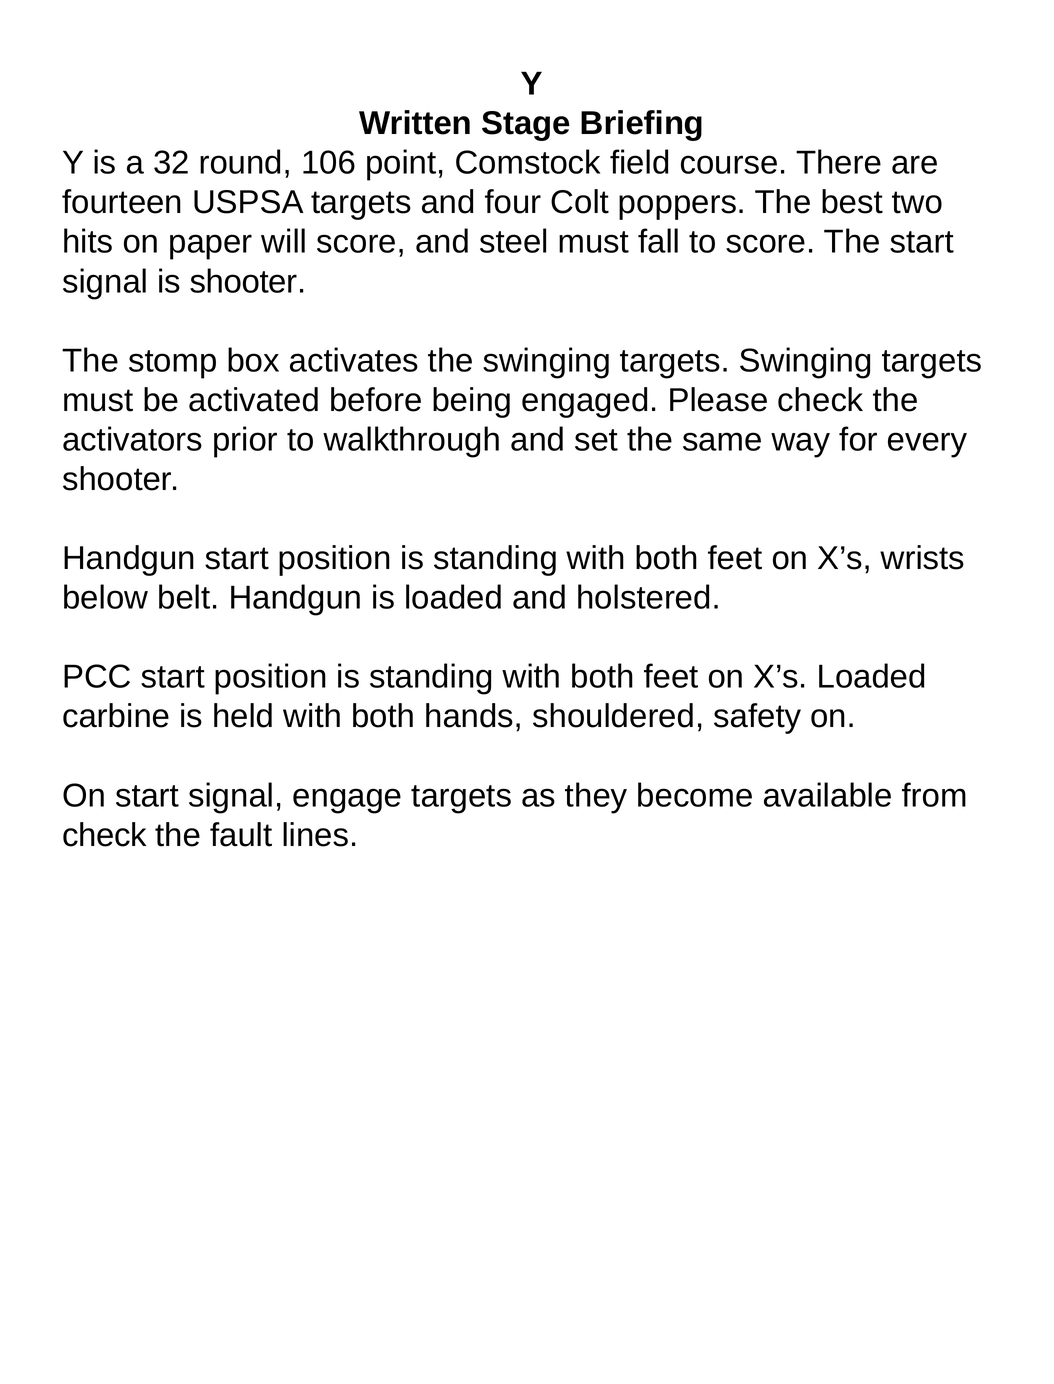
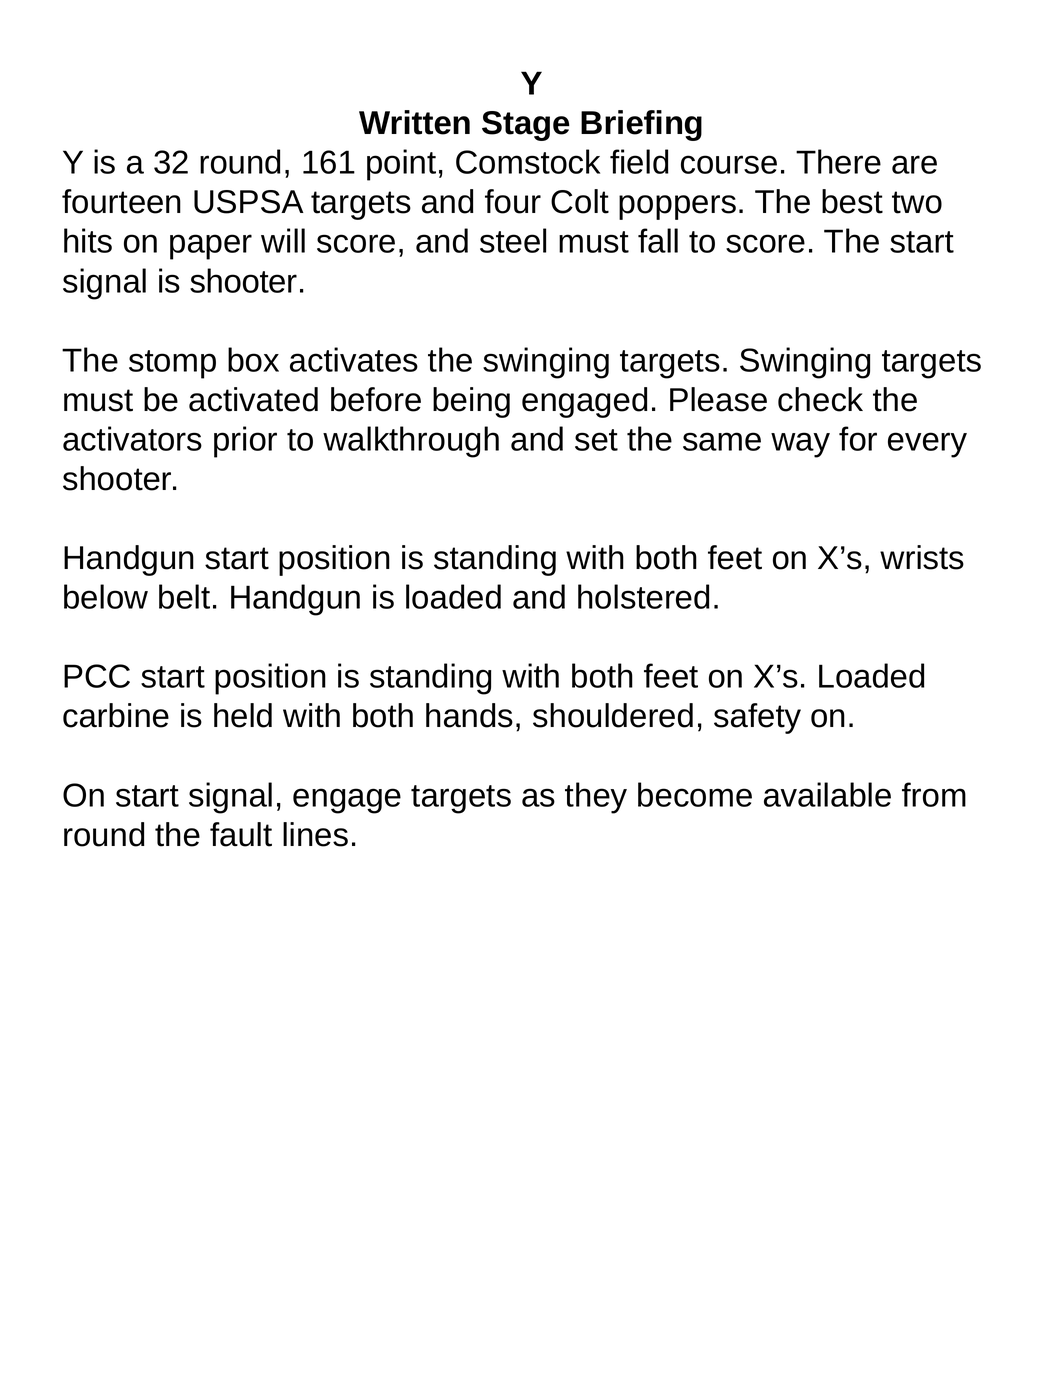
106: 106 -> 161
check at (104, 835): check -> round
